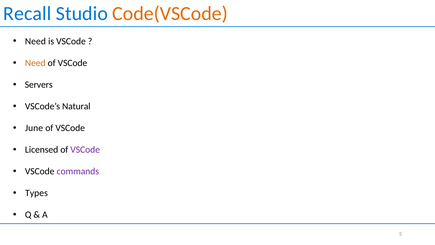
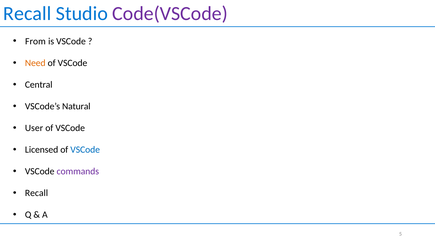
Code(VSCode colour: orange -> purple
Need at (35, 41): Need -> From
Servers: Servers -> Central
June: June -> User
VSCode at (85, 150) colour: purple -> blue
Types at (36, 193): Types -> Recall
